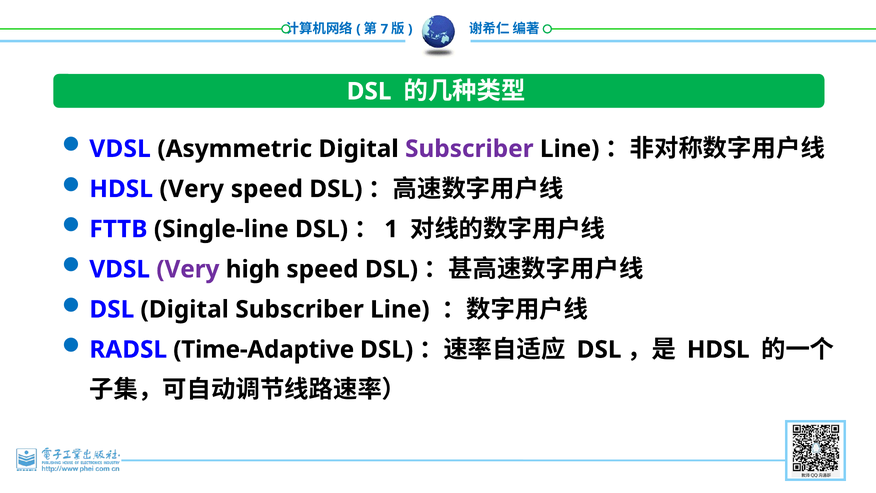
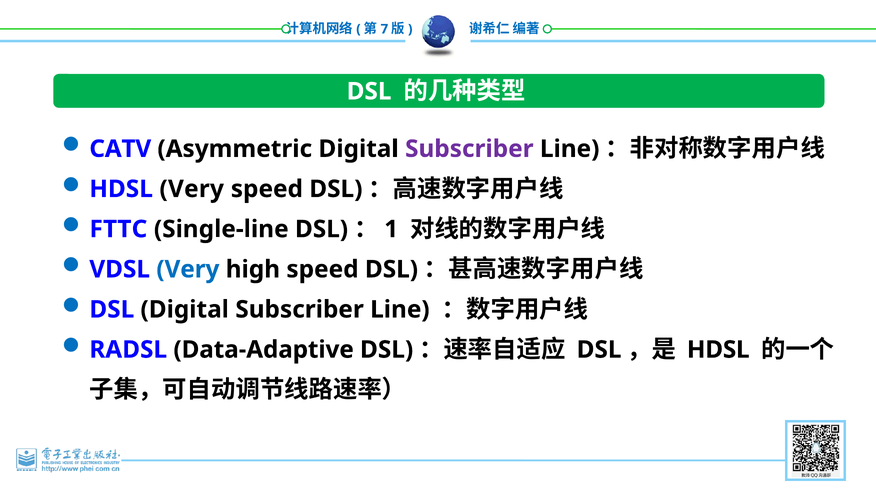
VDSL at (120, 149): VDSL -> CATV
FTTB: FTTB -> FTTC
Very at (188, 269) colour: purple -> blue
Time-Adaptive: Time-Adaptive -> Data-Adaptive
